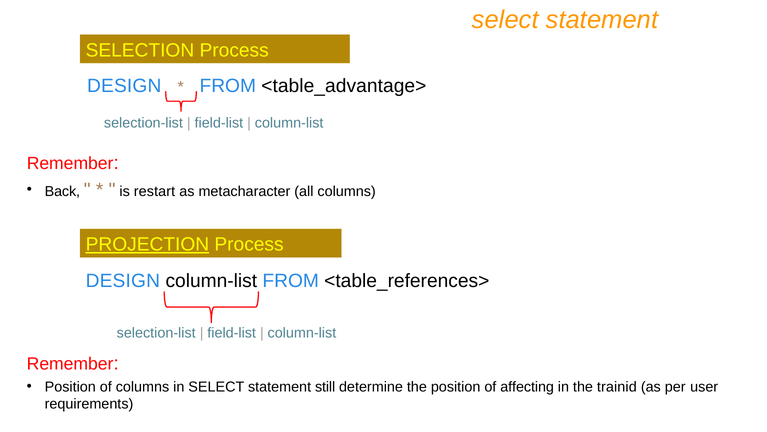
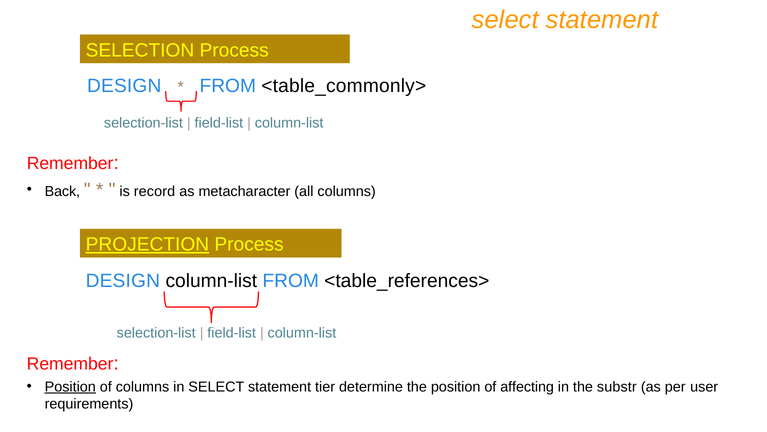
<table_advantage>: <table_advantage> -> <table_commonly>
restart: restart -> record
Position at (70, 386) underline: none -> present
still: still -> tier
trainid: trainid -> substr
